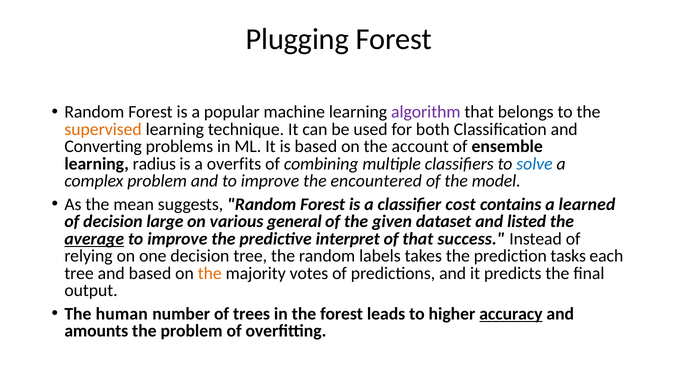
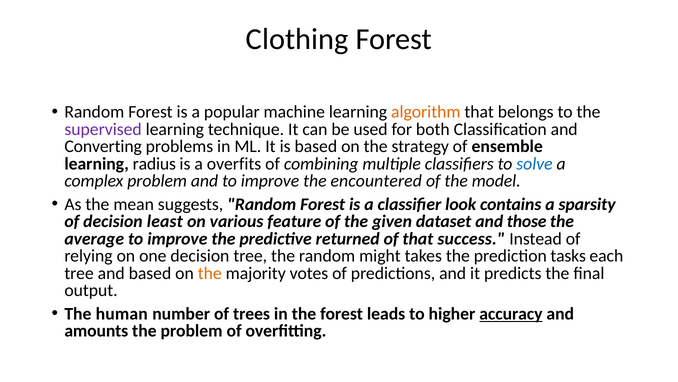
Plugging: Plugging -> Clothing
algorithm colour: purple -> orange
supervised colour: orange -> purple
account: account -> strategy
cost: cost -> look
learned: learned -> sparsity
large: large -> least
general: general -> feature
listed: listed -> those
average underline: present -> none
interpret: interpret -> returned
labels: labels -> might
